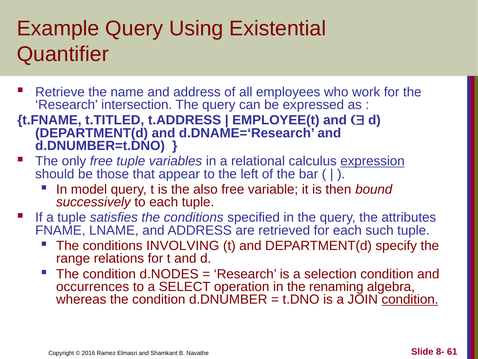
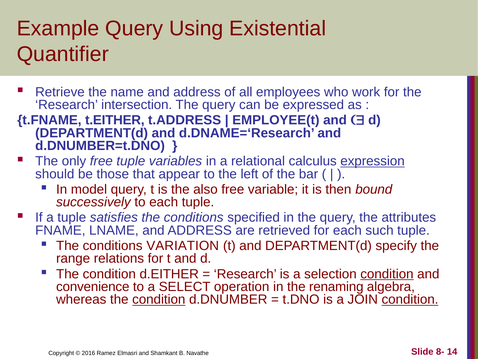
t.TITLED: t.TITLED -> t.EITHER
INVOLVING: INVOLVING -> VARIATION
d.NODES: d.NODES -> d.EITHER
condition at (387, 274) underline: none -> present
occurrences: occurrences -> convenience
condition at (159, 299) underline: none -> present
61: 61 -> 14
